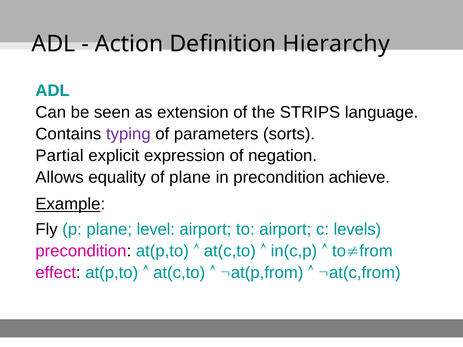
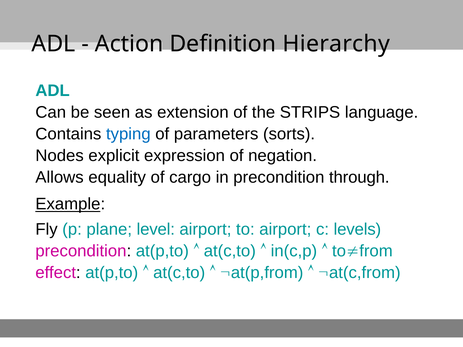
typing colour: purple -> blue
Partial: Partial -> Nodes
of plane: plane -> cargo
achieve: achieve -> through
